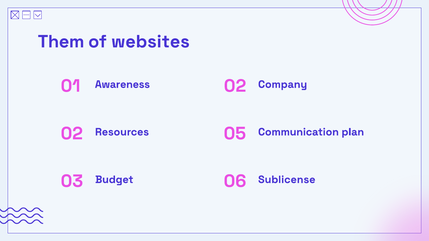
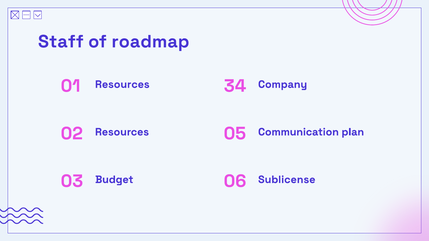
Them: Them -> Staff
websites: websites -> roadmap
01 02: 02 -> 34
Awareness at (122, 84): Awareness -> Resources
